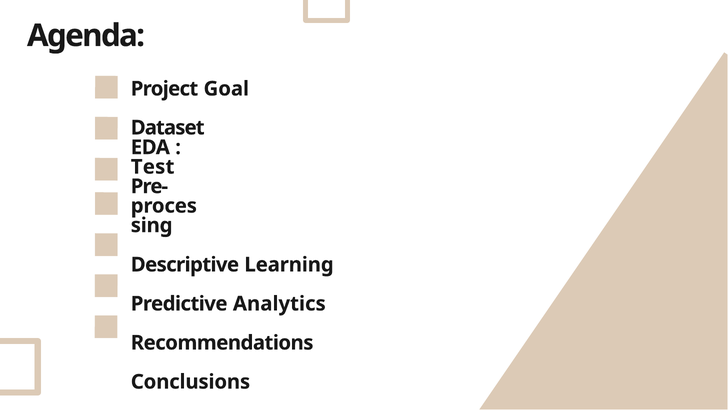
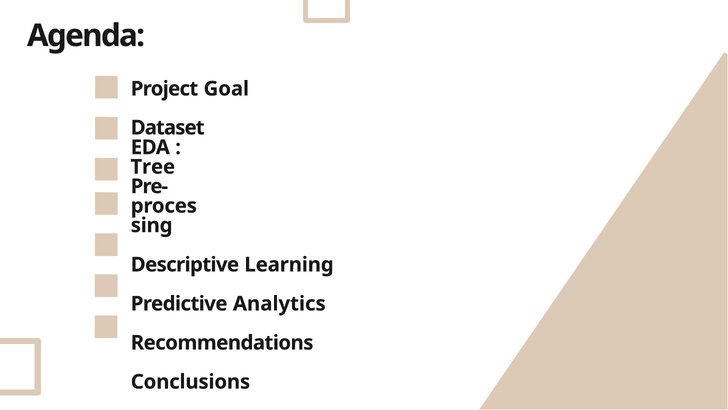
Test: Test -> Tree
